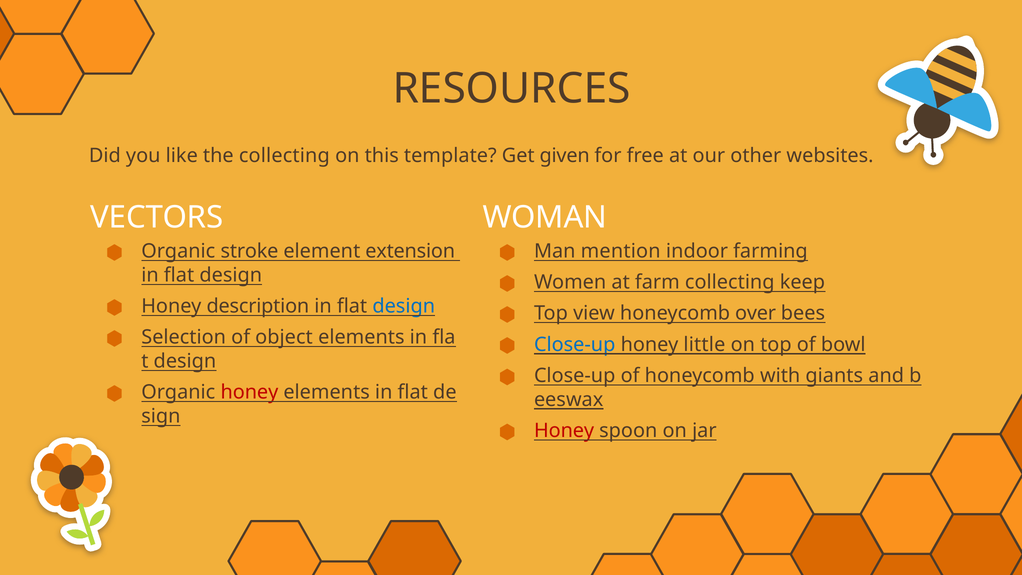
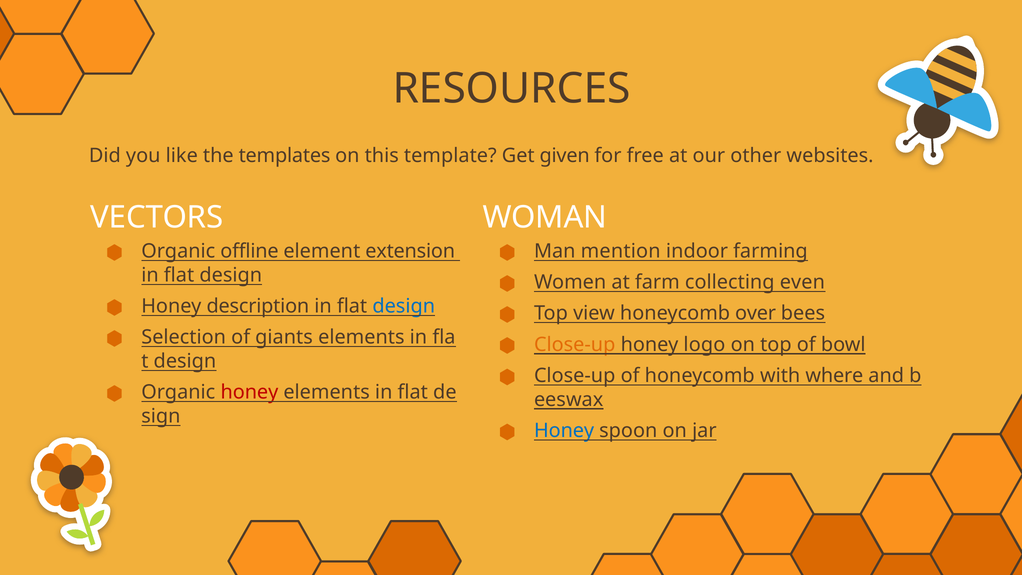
the collecting: collecting -> templates
stroke: stroke -> offline
keep: keep -> even
object: object -> giants
Close-up at (575, 344) colour: blue -> orange
little: little -> logo
giants: giants -> where
Honey at (564, 431) colour: red -> blue
